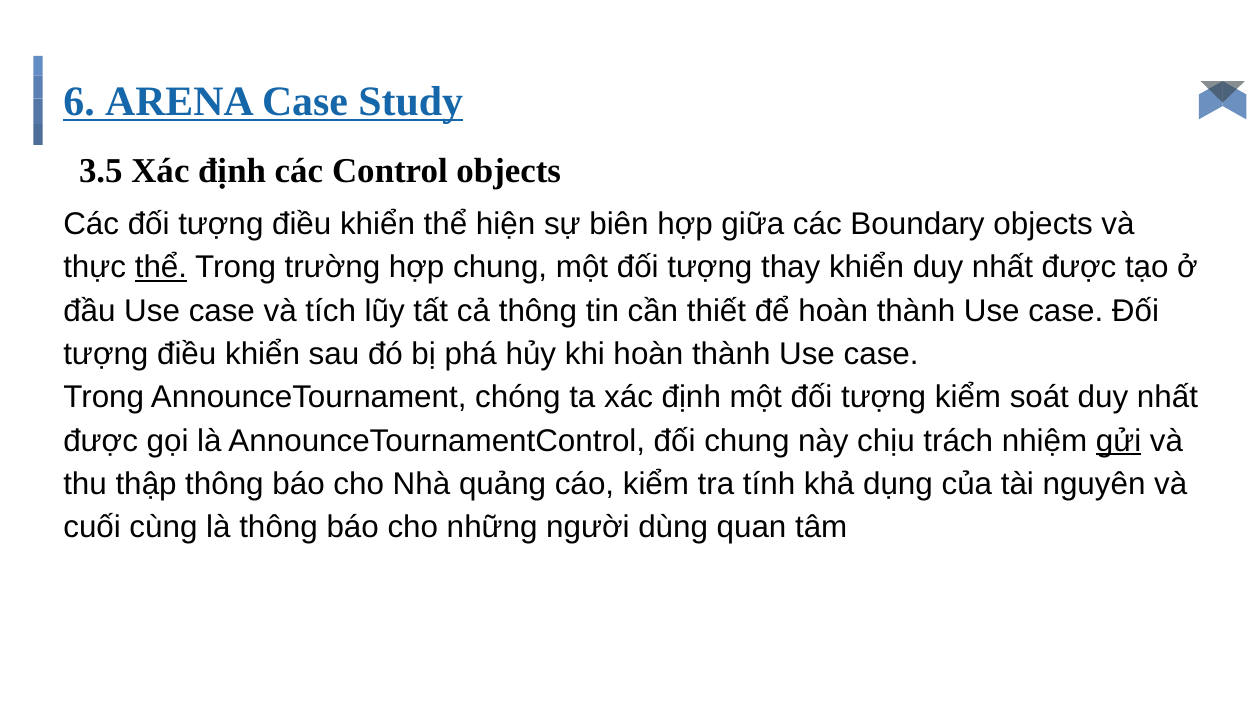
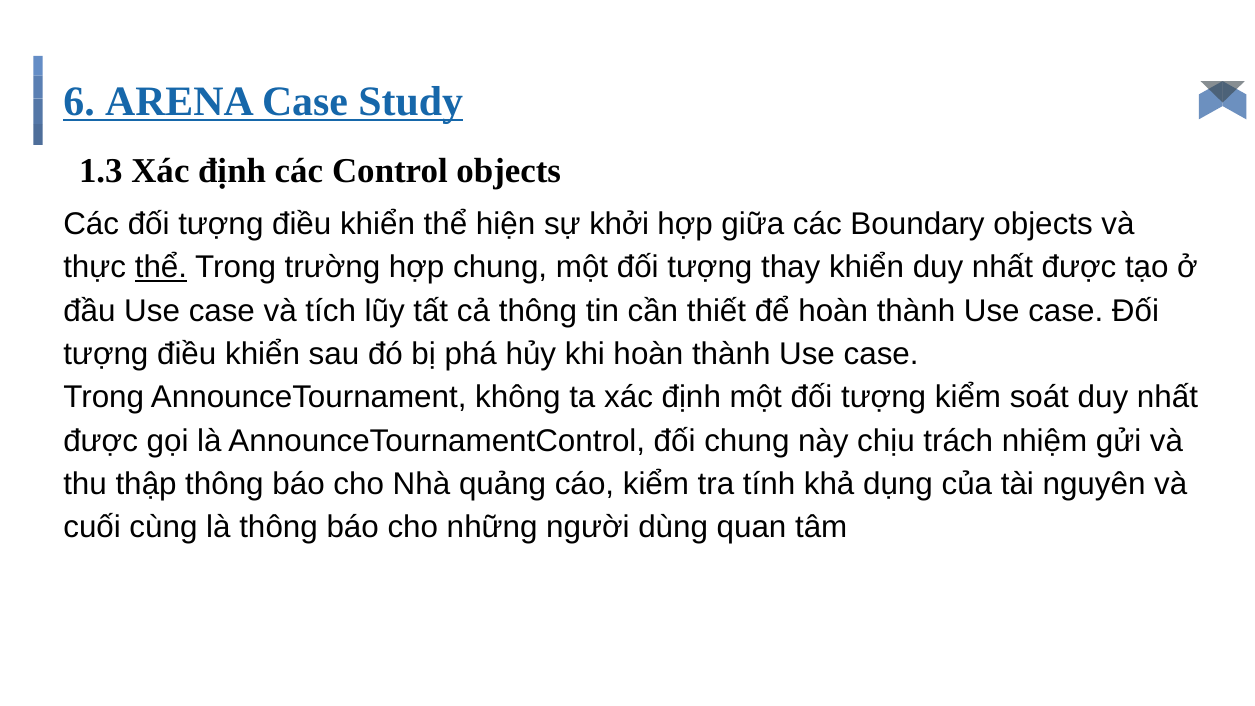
3.5: 3.5 -> 1.3
biên: biên -> khởi
chóng: chóng -> không
gửi underline: present -> none
